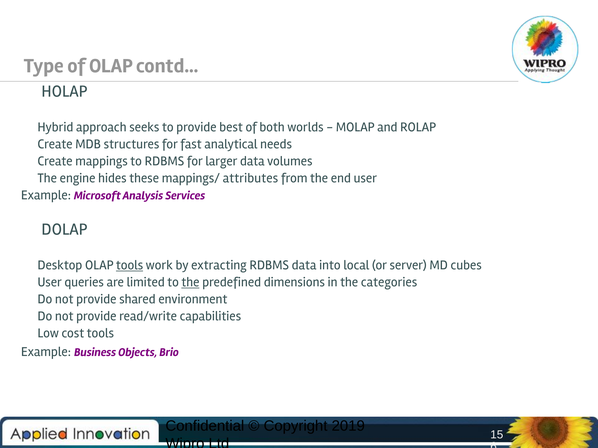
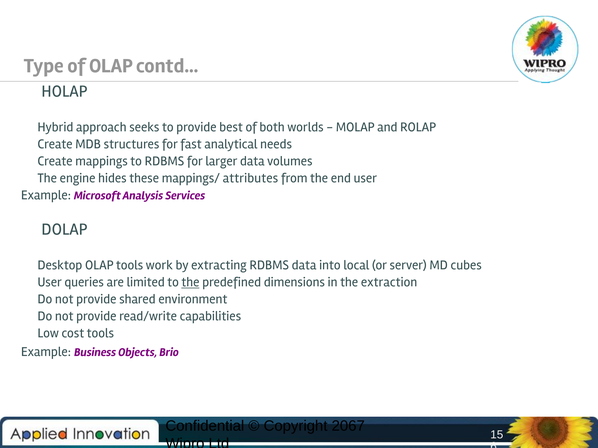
tools at (130, 266) underline: present -> none
categories: categories -> extraction
2019: 2019 -> 2067
